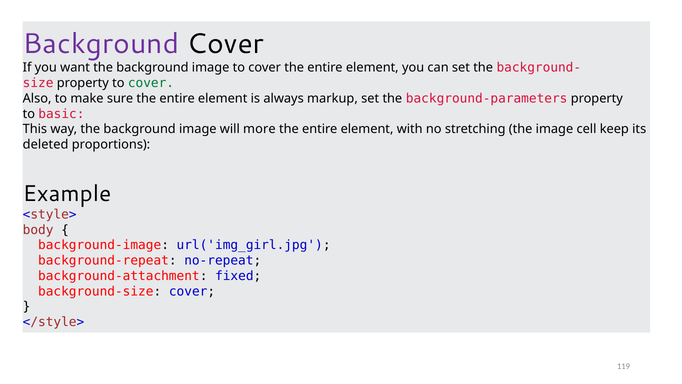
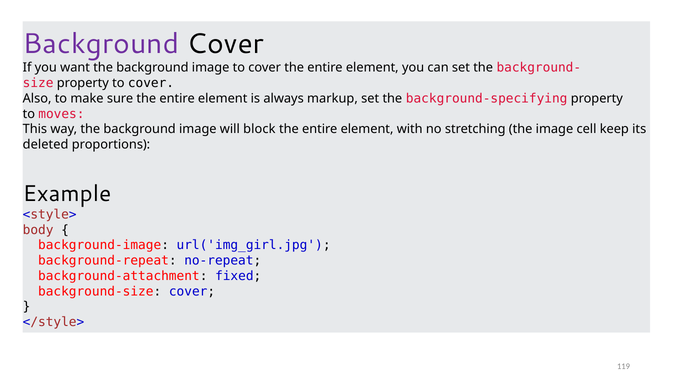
cover at (151, 83) colour: green -> black
background-parameters: background-parameters -> background-specifying
basic: basic -> moves
more: more -> block
